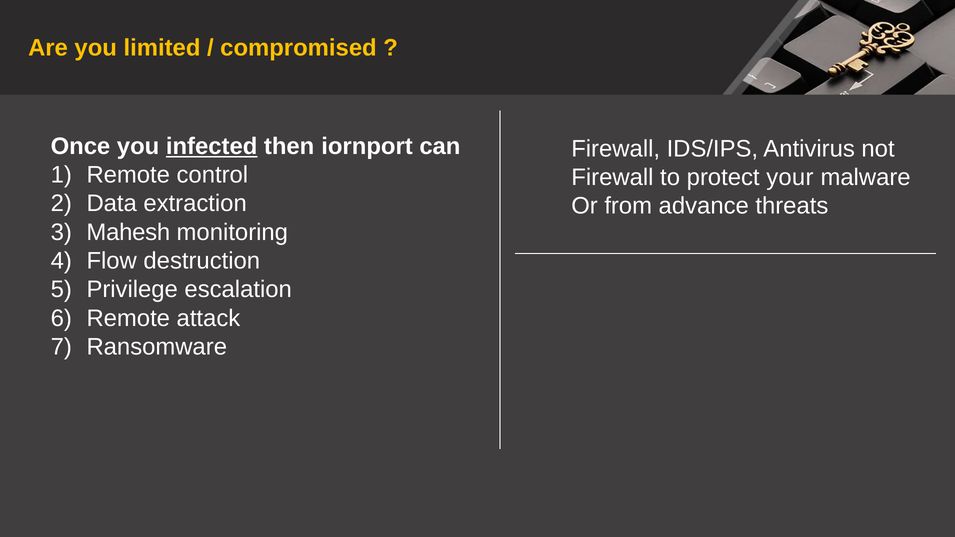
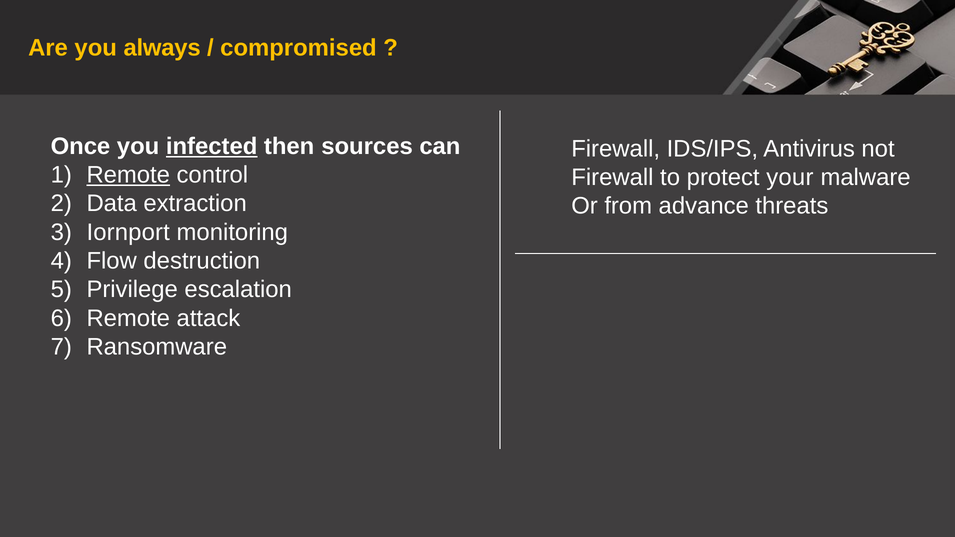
limited: limited -> always
iornport: iornport -> sources
Remote at (128, 175) underline: none -> present
Mahesh: Mahesh -> Iornport
